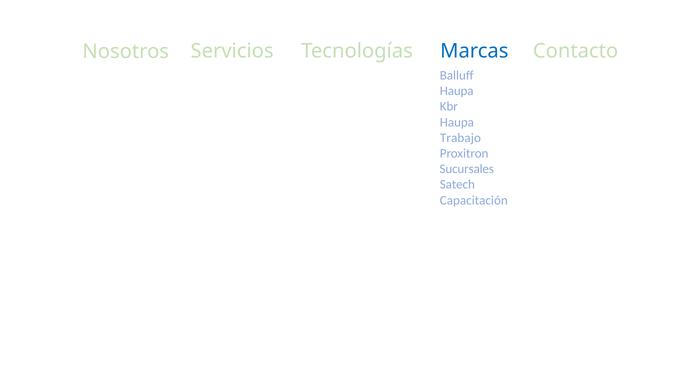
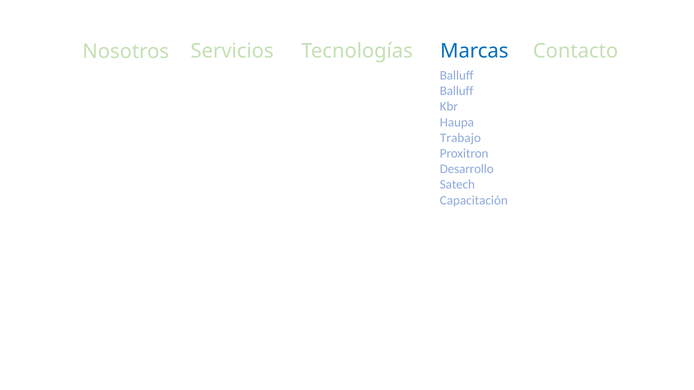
Haupa at (457, 91): Haupa -> Balluff
Sucursales: Sucursales -> Desarrollo
